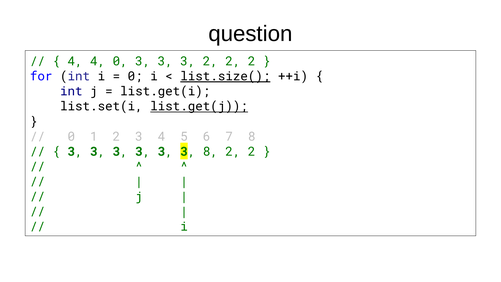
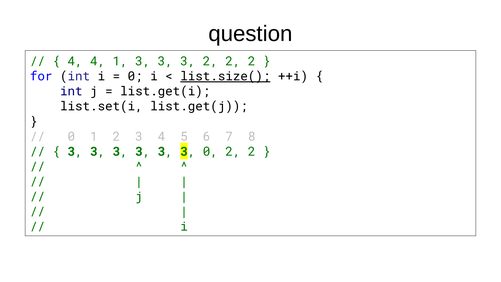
4 0: 0 -> 1
list.get(j underline: present -> none
3 8: 8 -> 0
